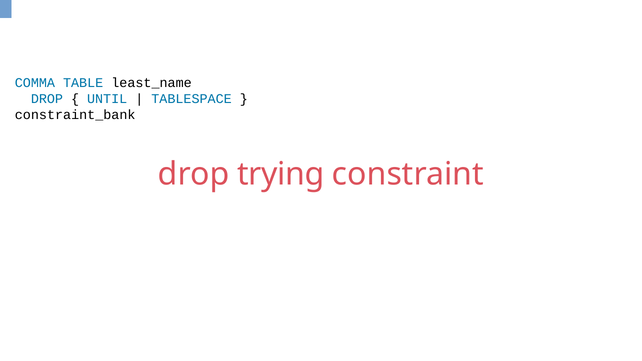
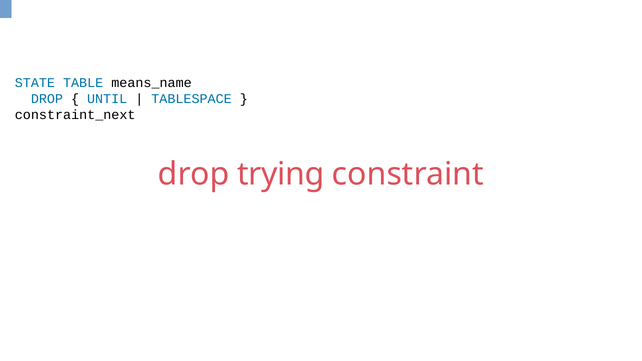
COMMA: COMMA -> STATE
least_name: least_name -> means_name
constraint_bank: constraint_bank -> constraint_next
